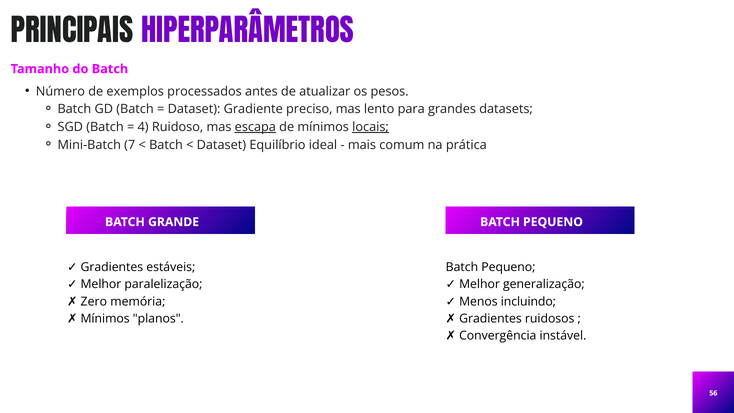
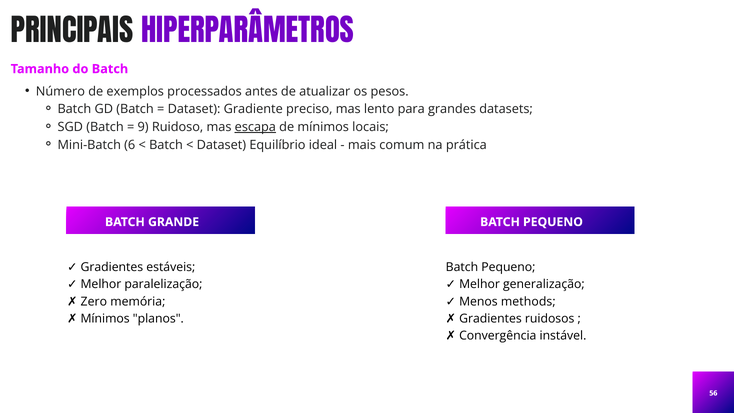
4: 4 -> 9
locais underline: present -> none
7: 7 -> 6
incluindo: incluindo -> methods
